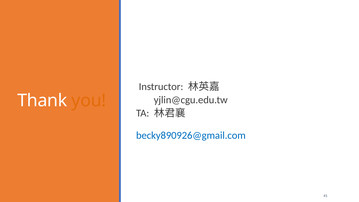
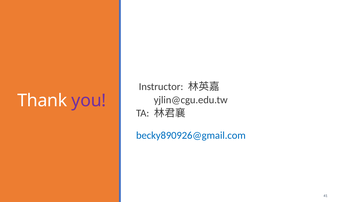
you colour: orange -> purple
